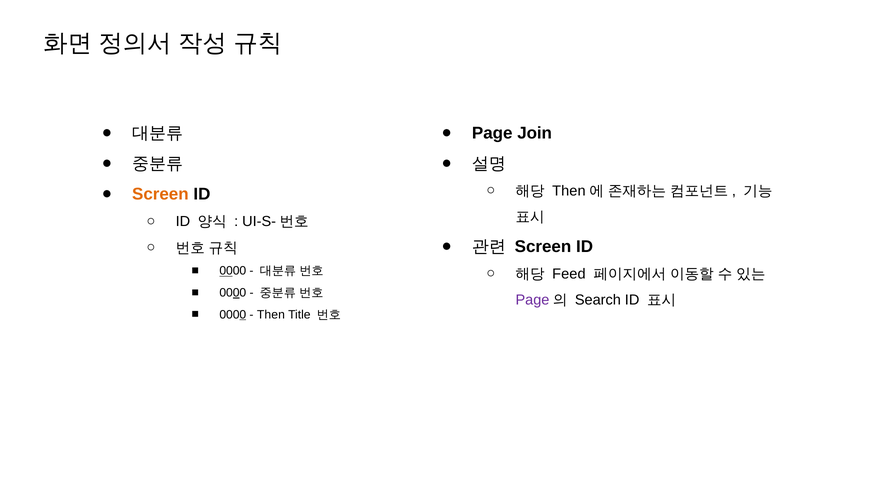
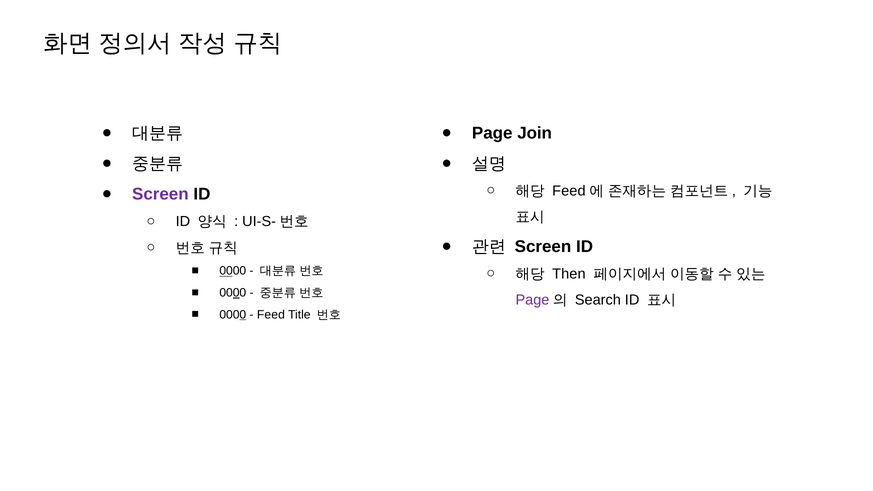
Then at (569, 191): Then -> Feed
Screen at (160, 194) colour: orange -> purple
Feed: Feed -> Then
Then at (271, 315): Then -> Feed
